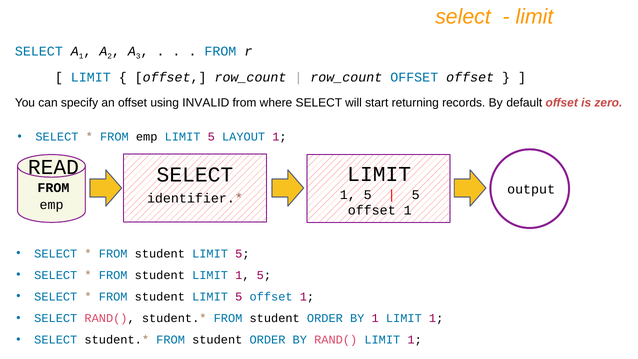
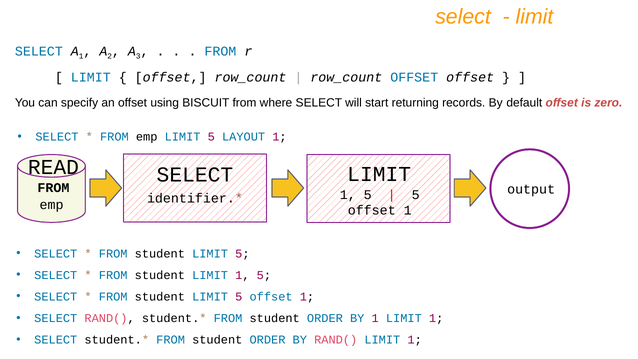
INVALID: INVALID -> BISCUIT
